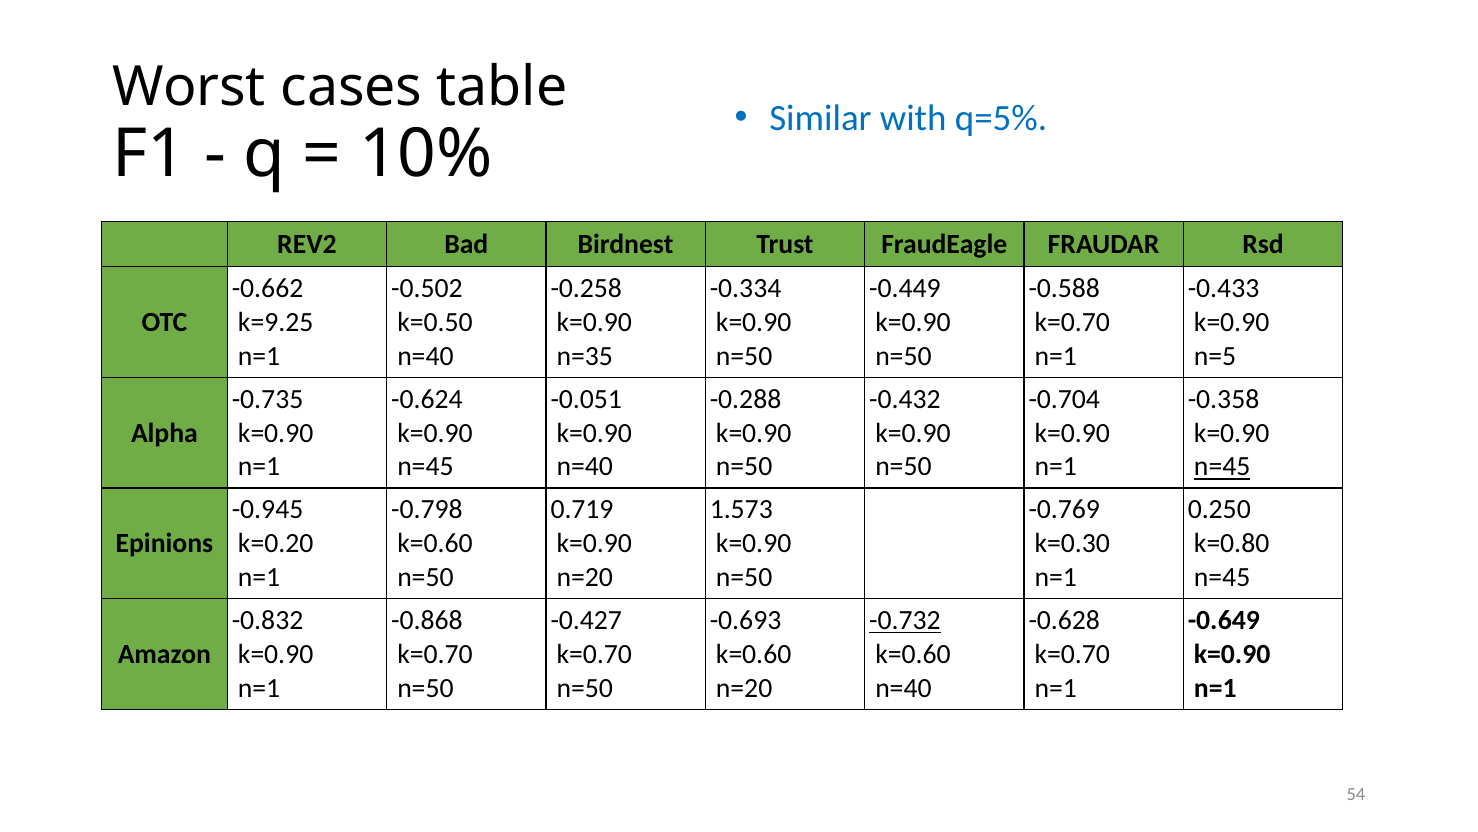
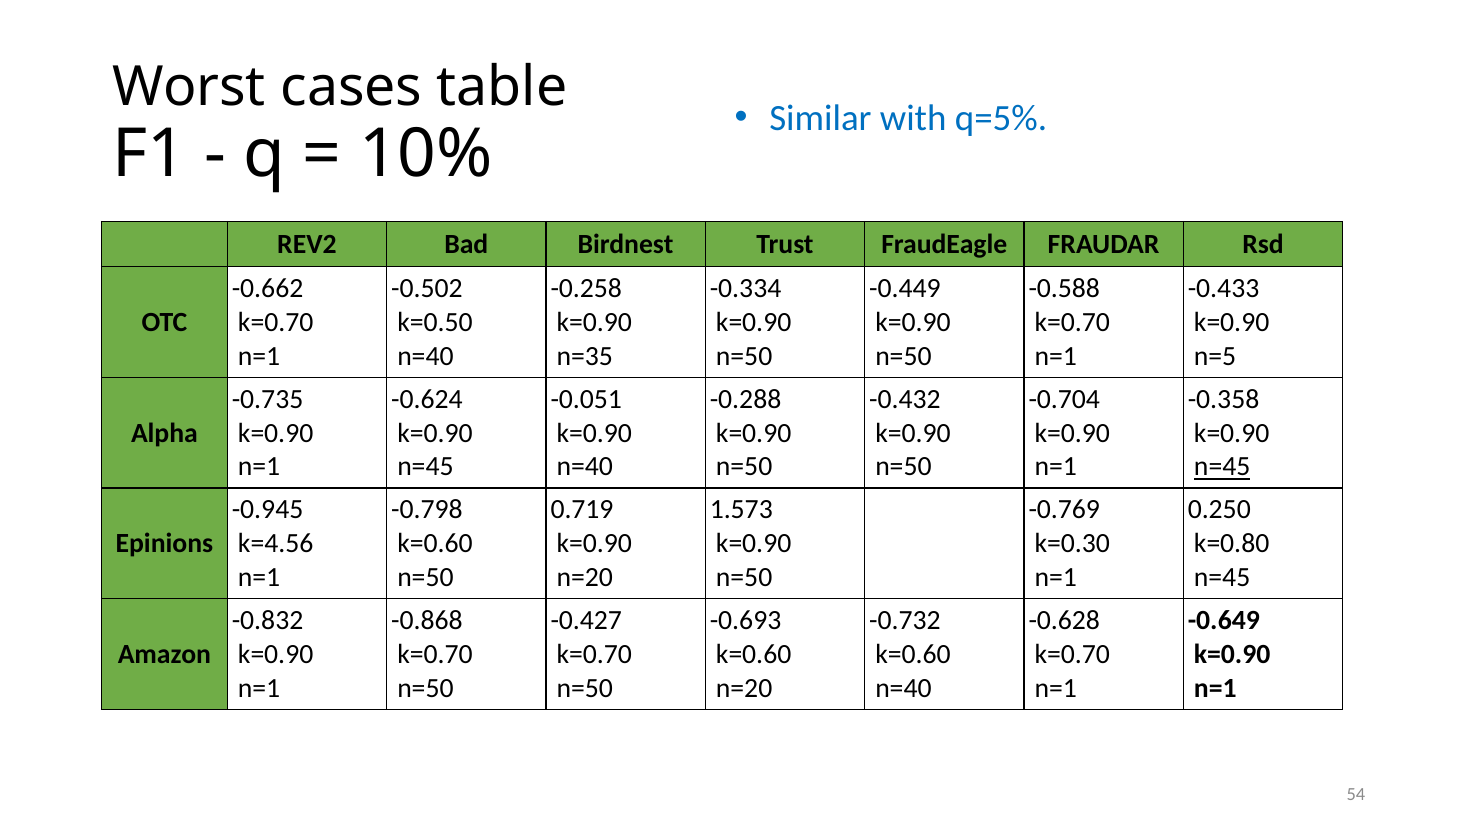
k=9.25 at (276, 322): k=9.25 -> k=0.70
k=0.20: k=0.20 -> k=4.56
-0.732 underline: present -> none
